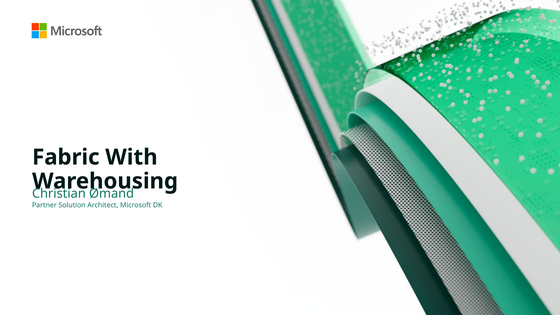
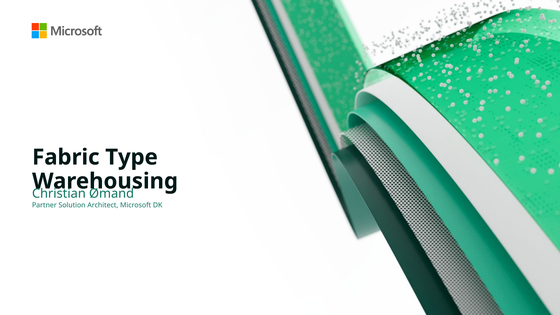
With: With -> Type
